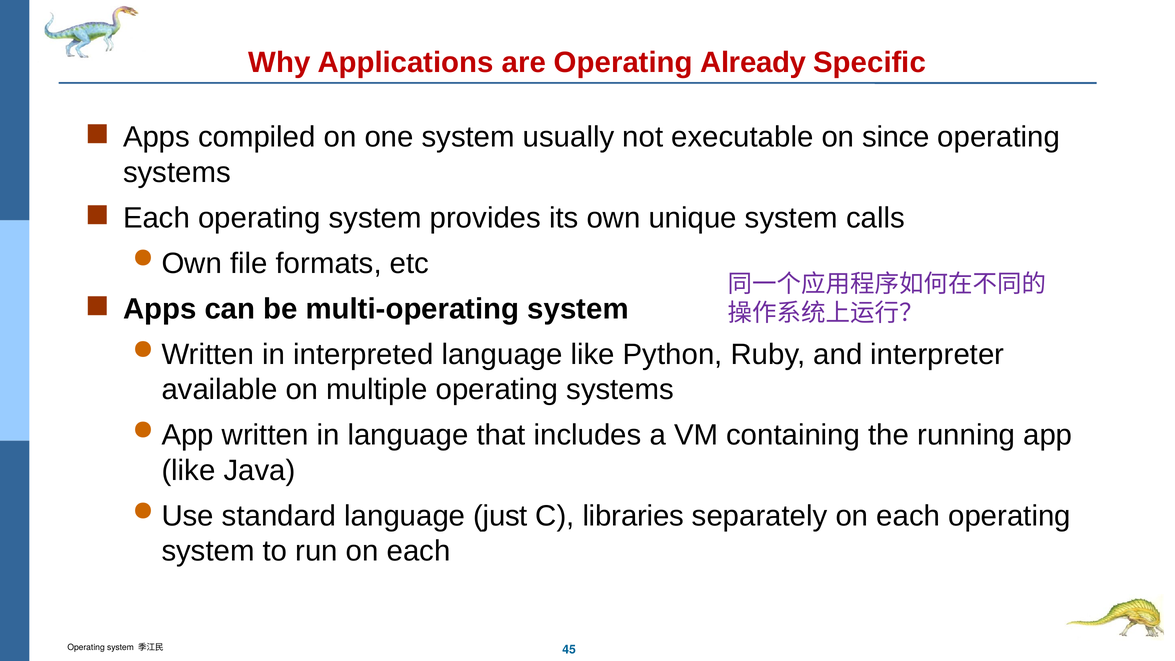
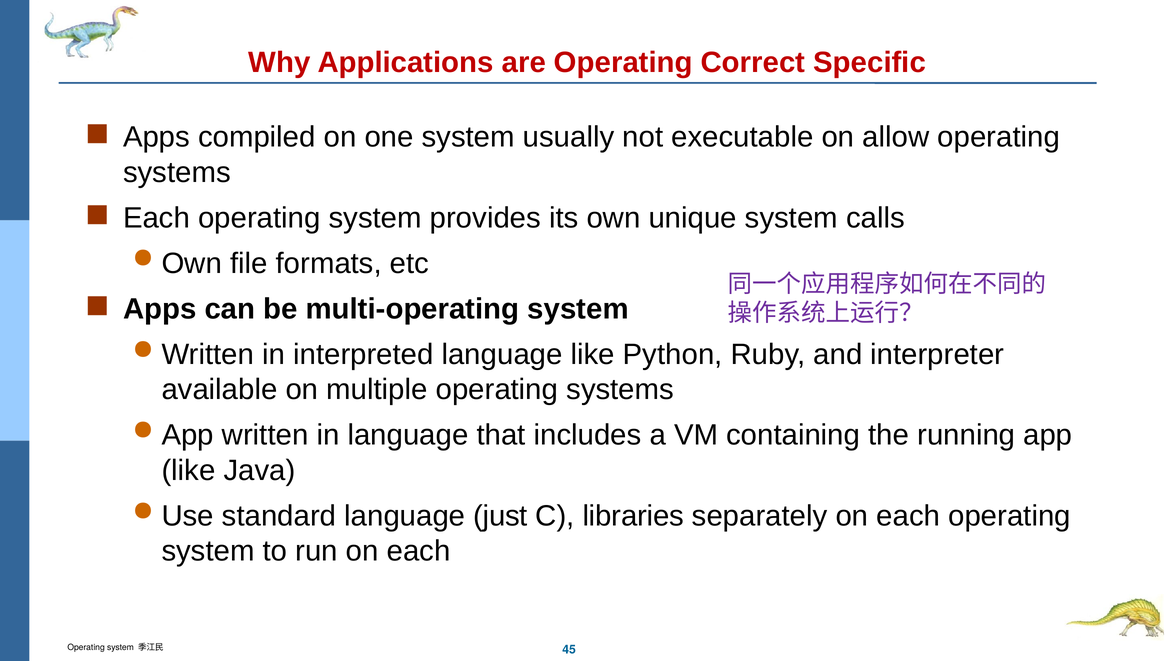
Already: Already -> Correct
since: since -> allow
